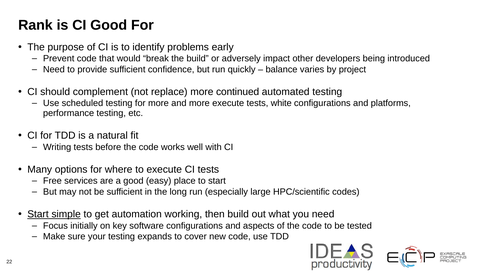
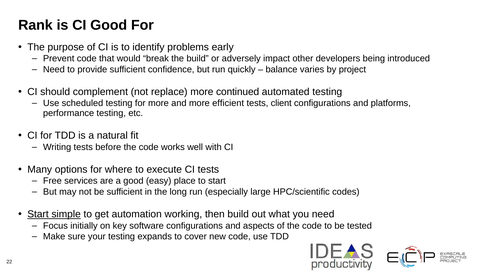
more execute: execute -> efficient
white: white -> client
